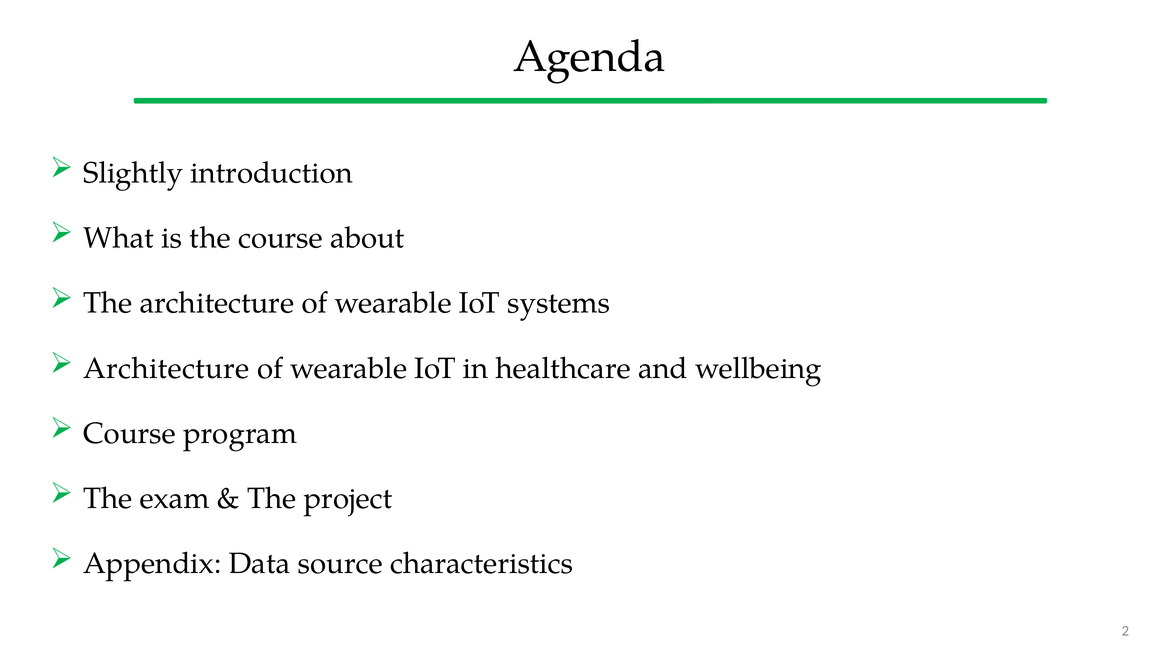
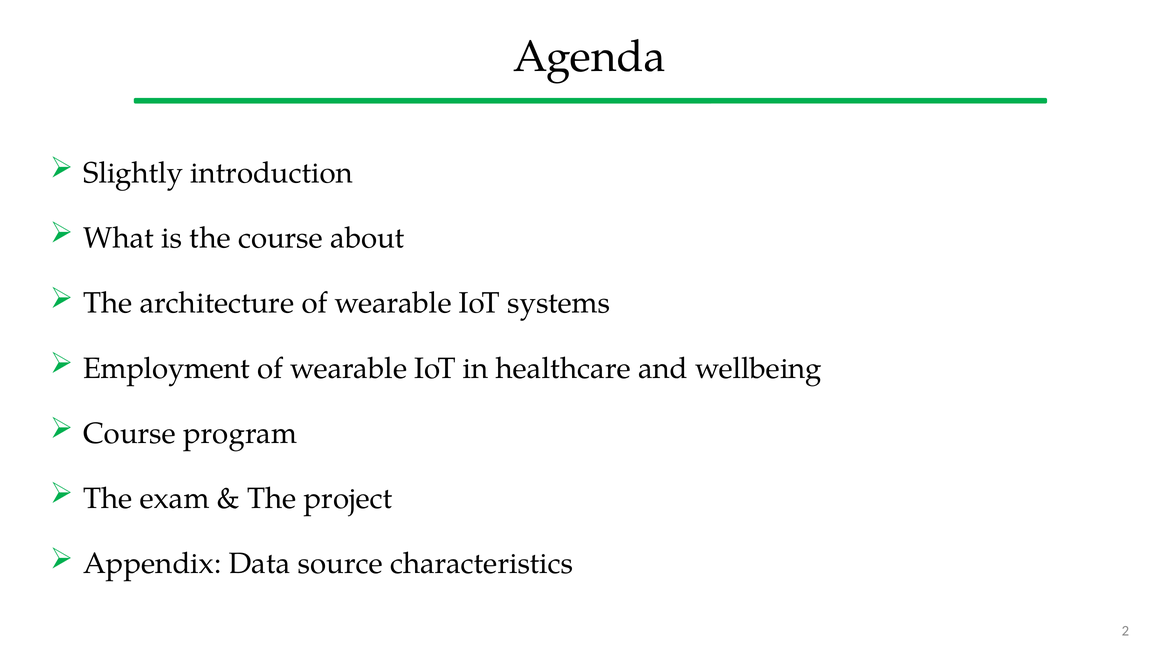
Architecture at (166, 369): Architecture -> Employment
